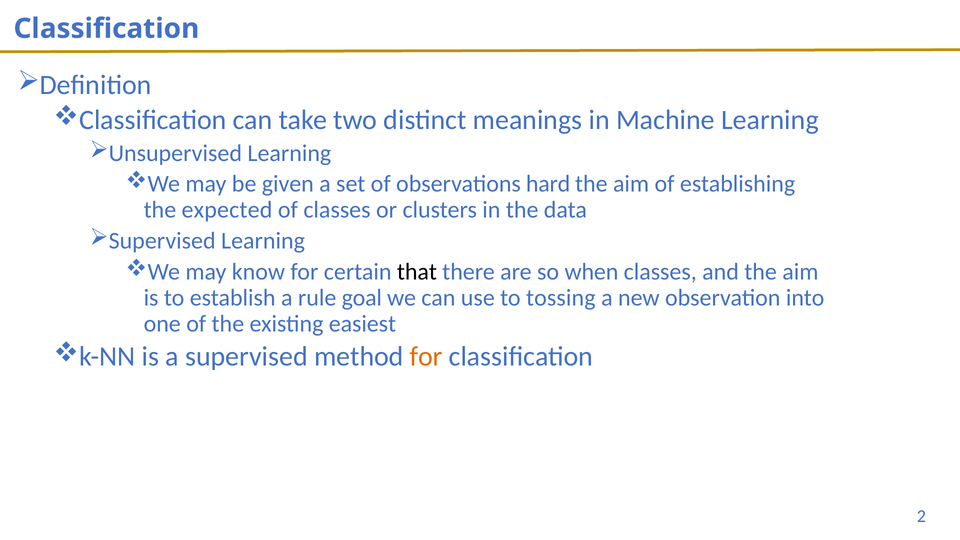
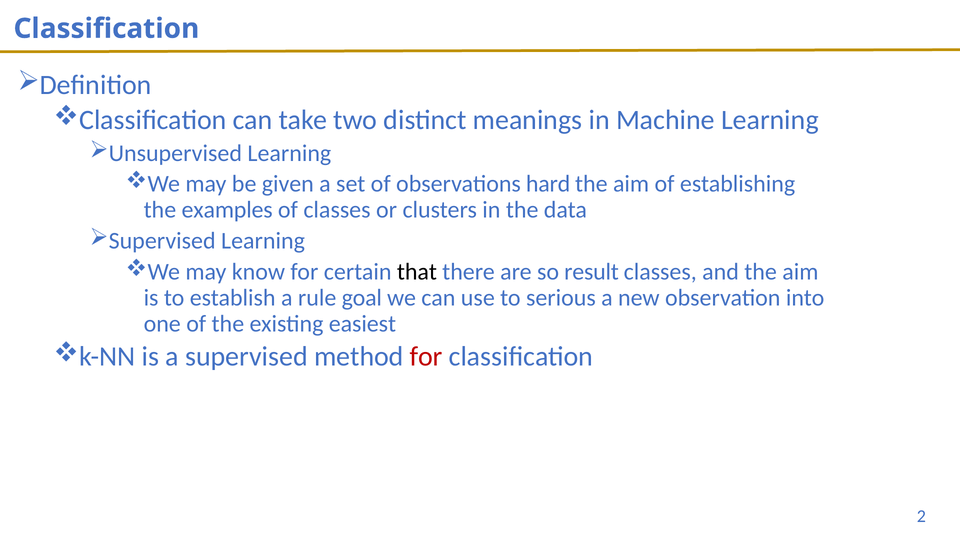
expected: expected -> examples
when: when -> result
tossing: tossing -> serious
for at (426, 357) colour: orange -> red
